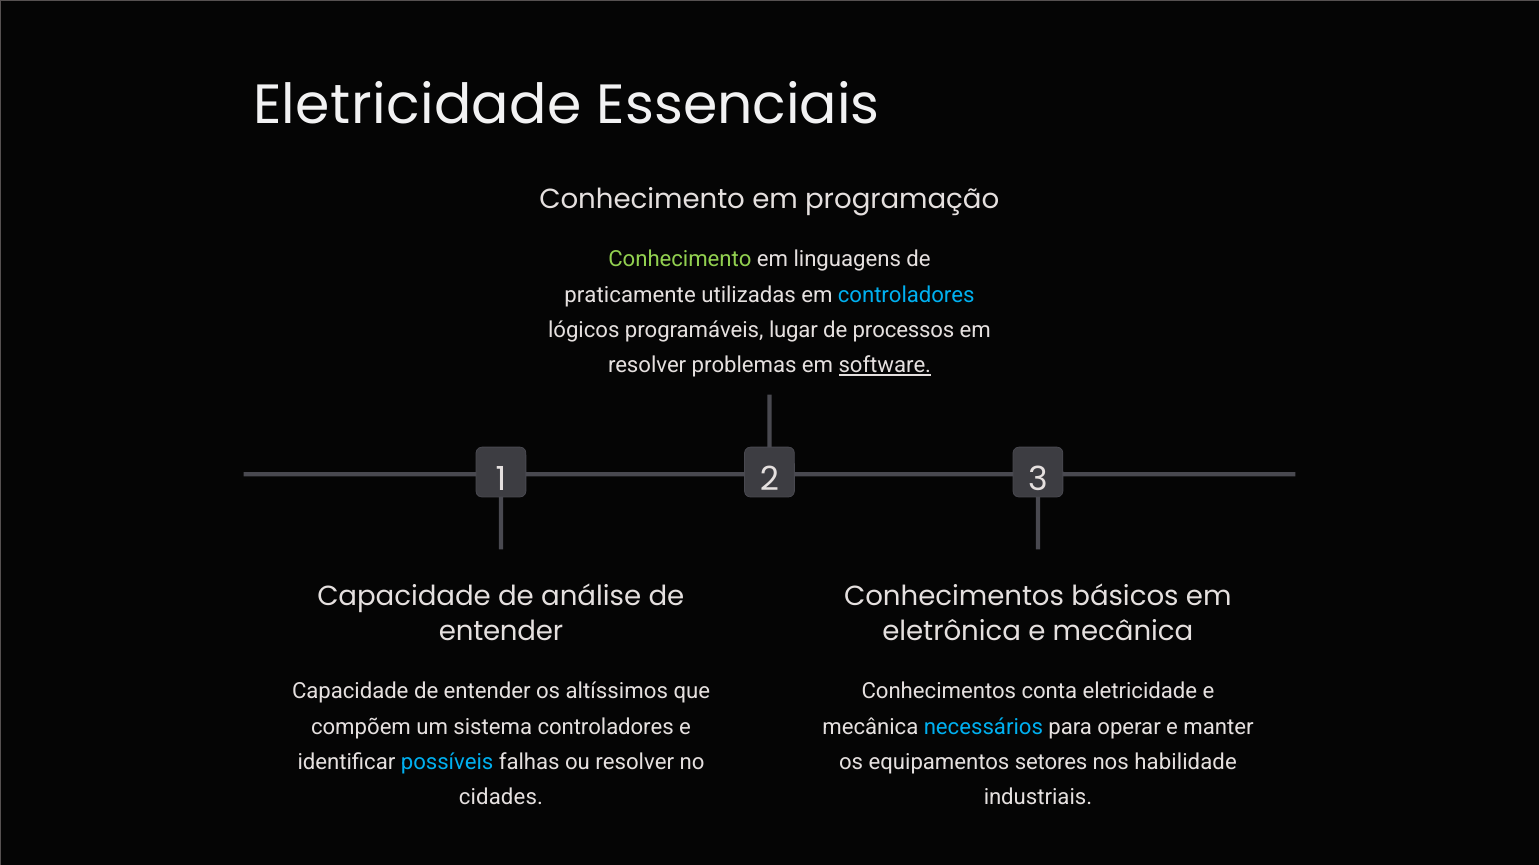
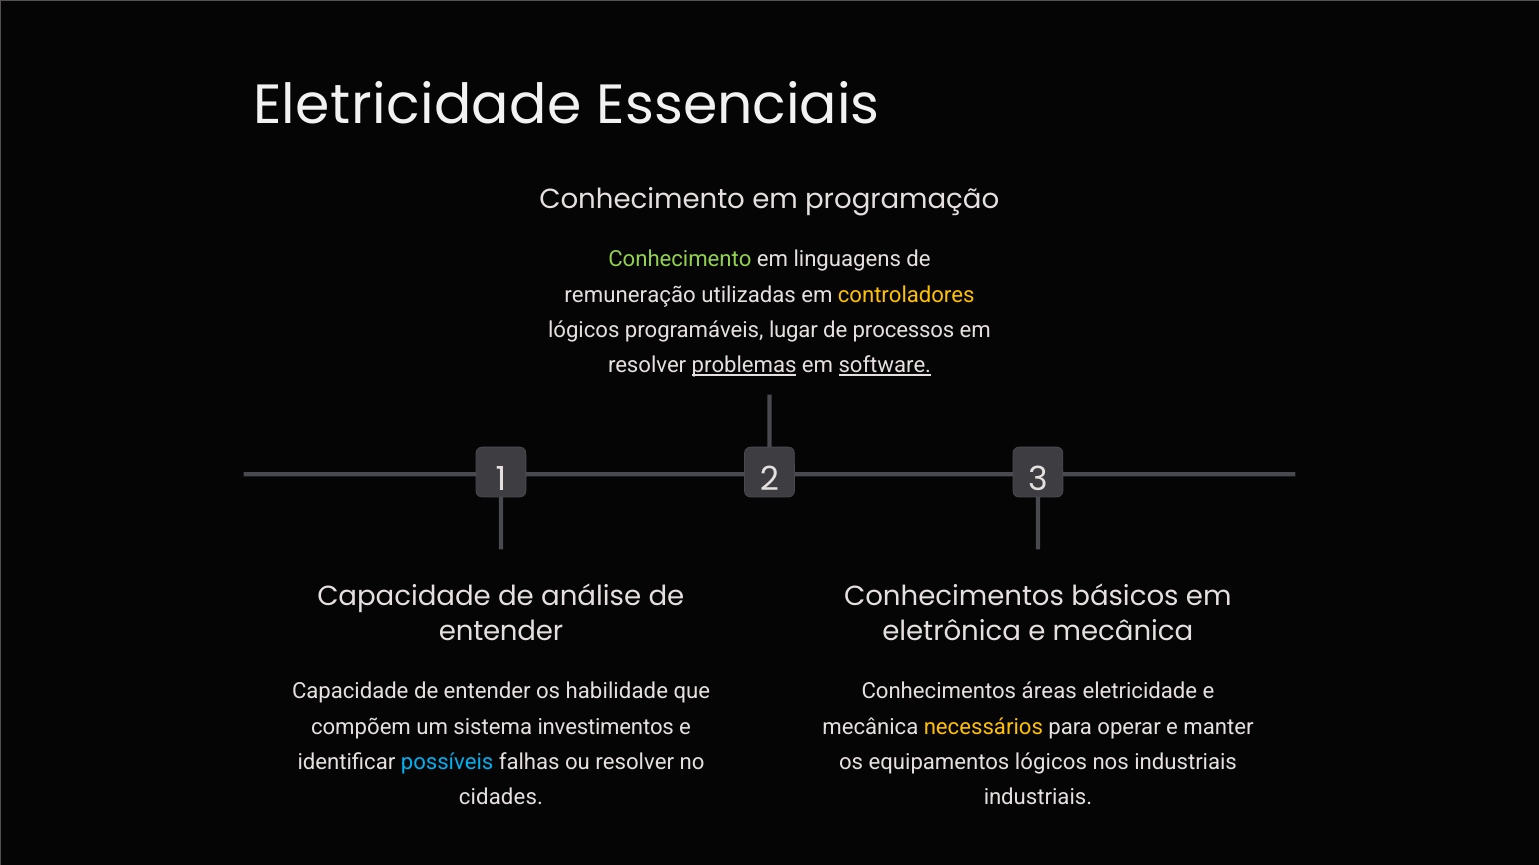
praticamente: praticamente -> remuneração
controladores at (906, 295) colour: light blue -> yellow
problemas underline: none -> present
altíssimos: altíssimos -> habilidade
conta: conta -> áreas
sistema controladores: controladores -> investimentos
necessários colour: light blue -> yellow
equipamentos setores: setores -> lógicos
nos habilidade: habilidade -> industriais
